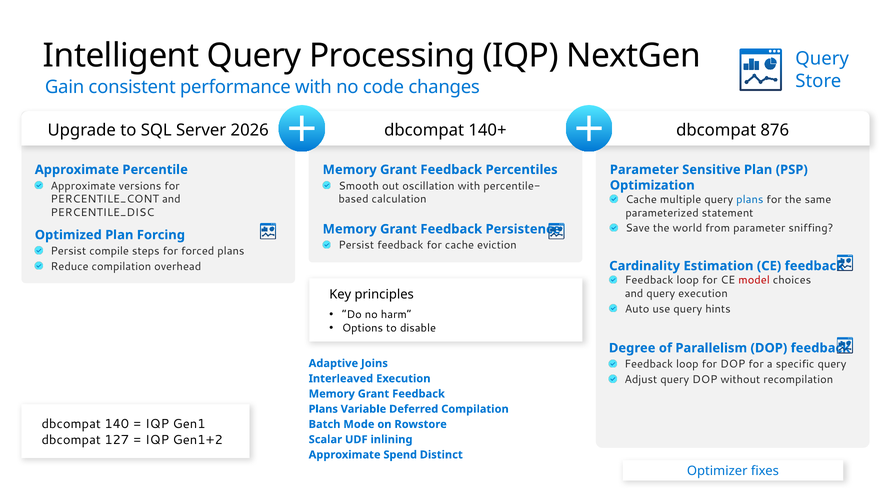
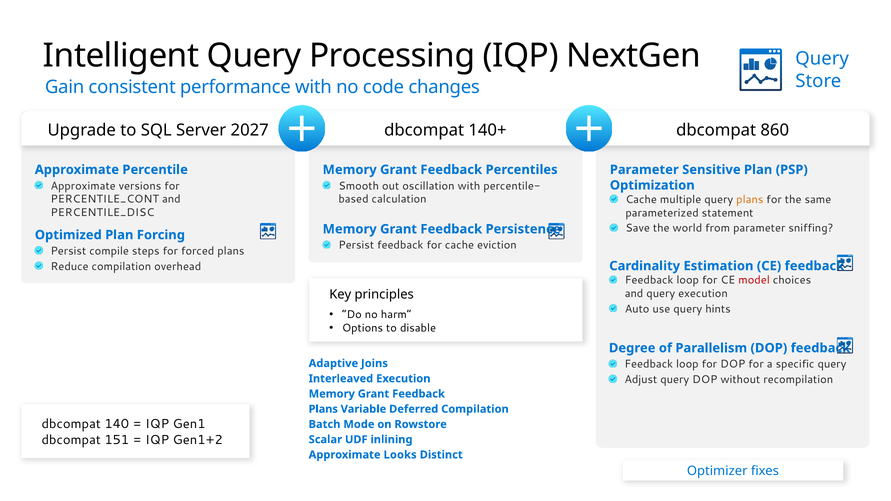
2026: 2026 -> 2027
876: 876 -> 860
plans at (750, 200) colour: blue -> orange
127: 127 -> 151
Spend: Spend -> Looks
